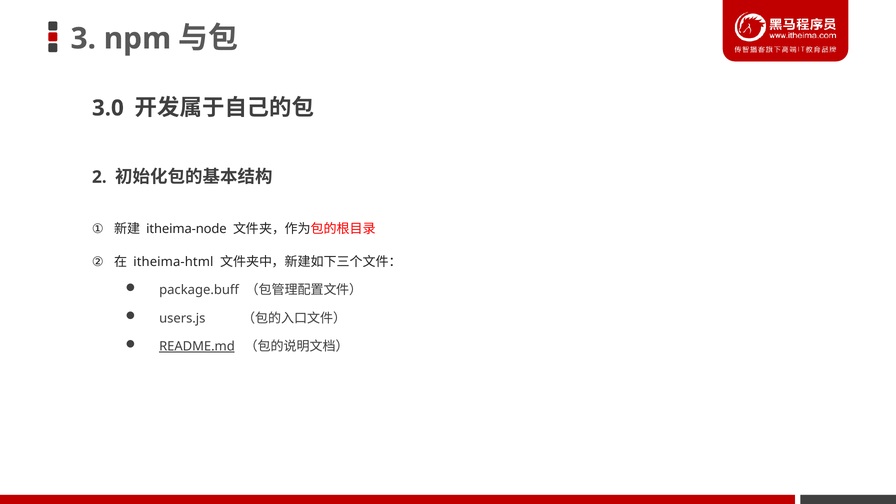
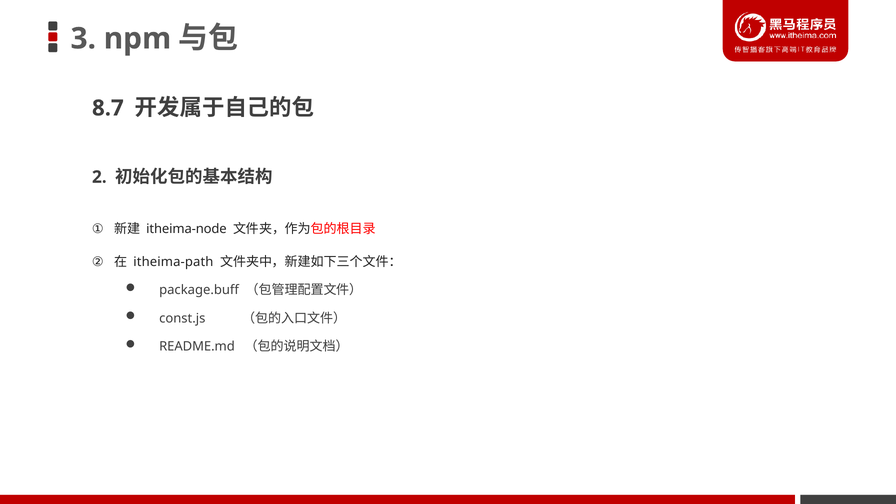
3.0: 3.0 -> 8.7
itheima-html: itheima-html -> itheima-path
users.js: users.js -> const.js
README.md underline: present -> none
